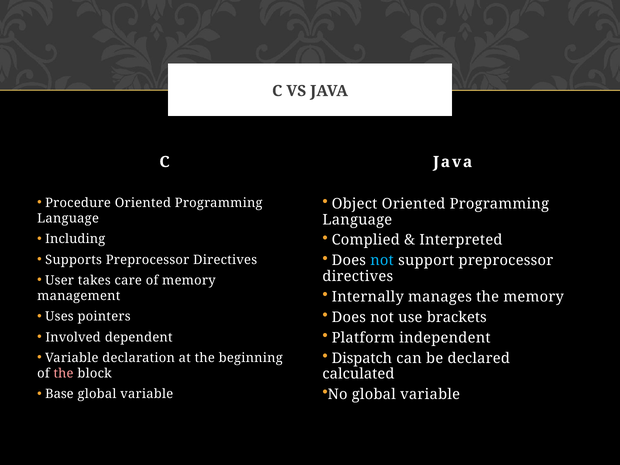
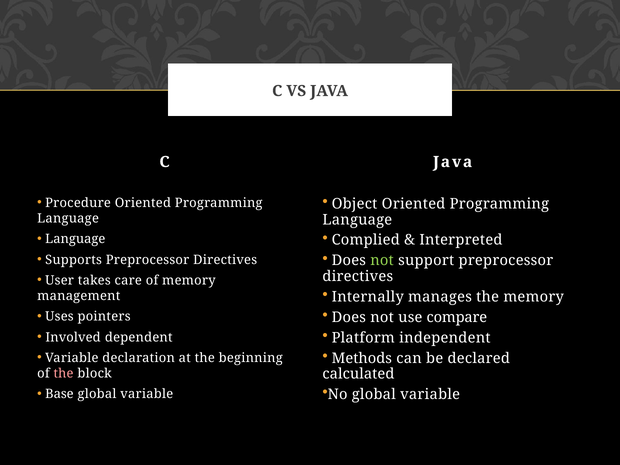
Including at (75, 239): Including -> Language
not at (382, 261) colour: light blue -> light green
brackets: brackets -> compare
Dispatch: Dispatch -> Methods
